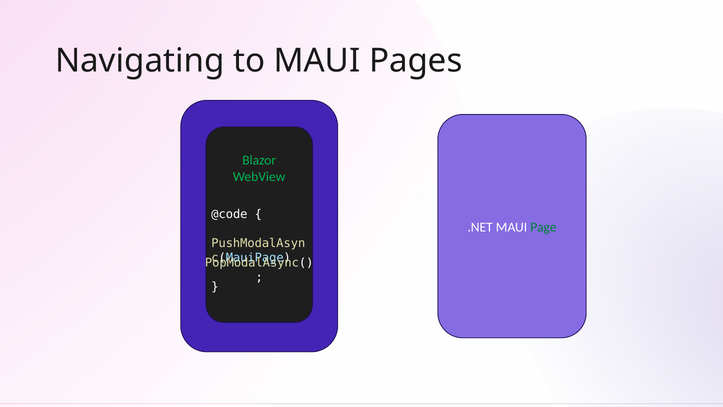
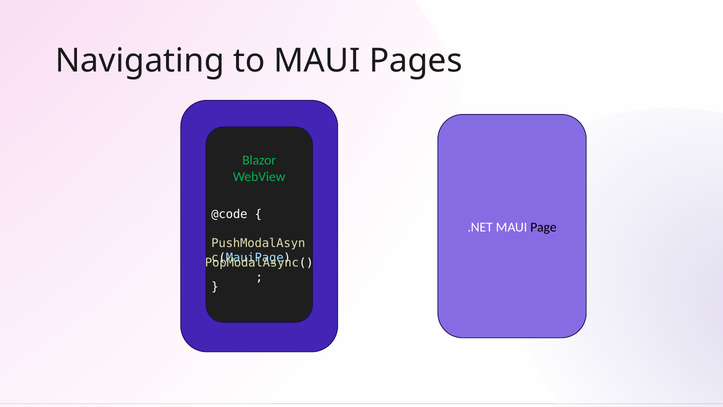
Page colour: green -> black
